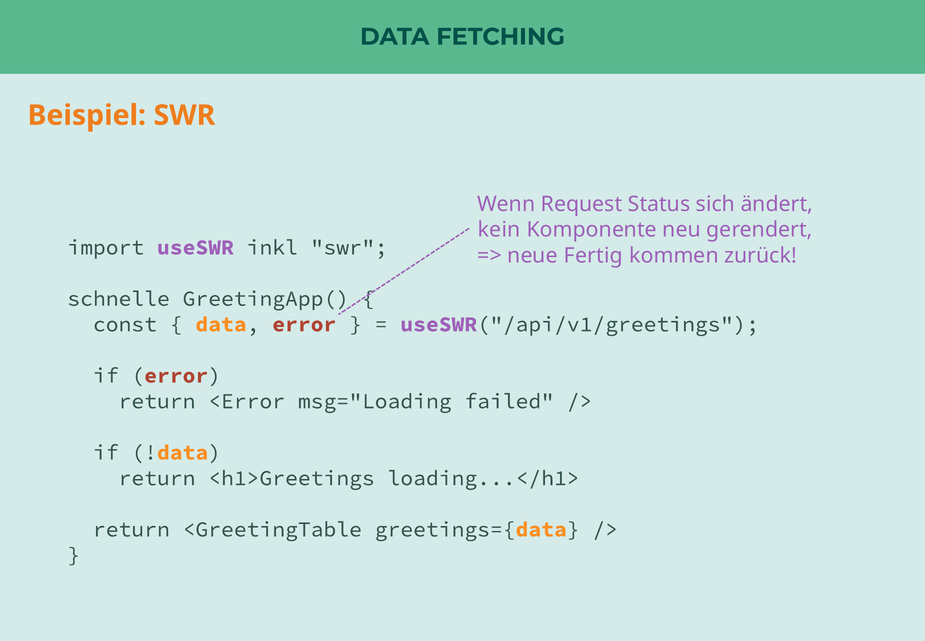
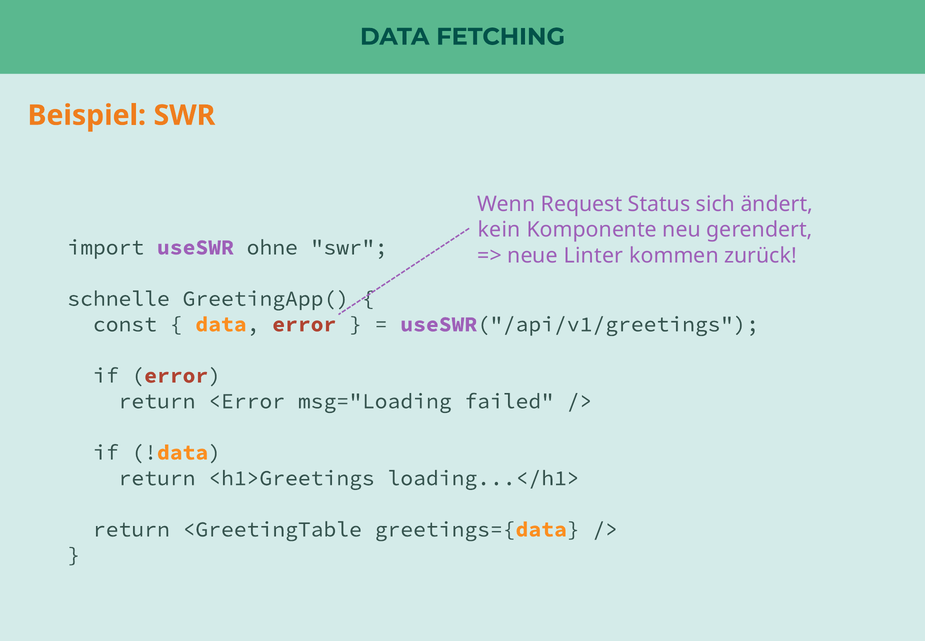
inkl: inkl -> ohne
Fertig: Fertig -> Linter
